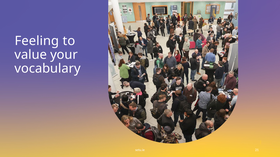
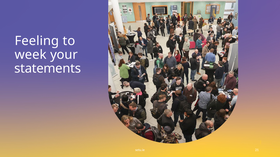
value: value -> week
vocabulary: vocabulary -> statements
